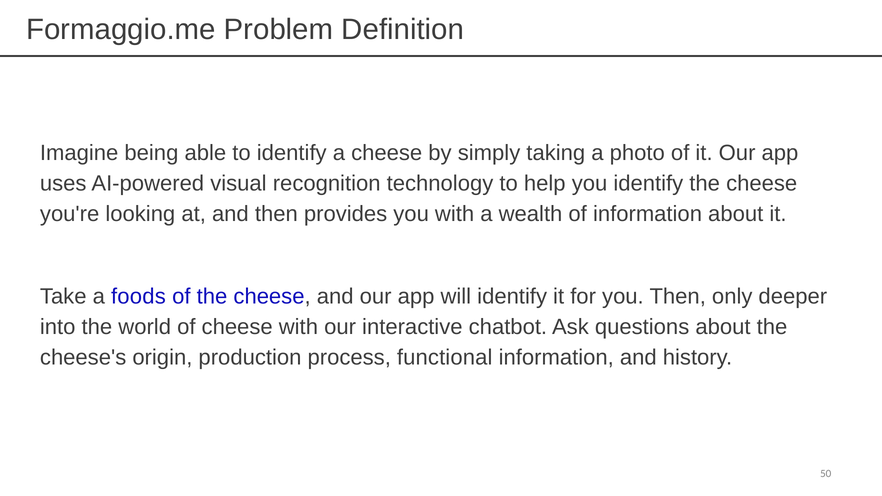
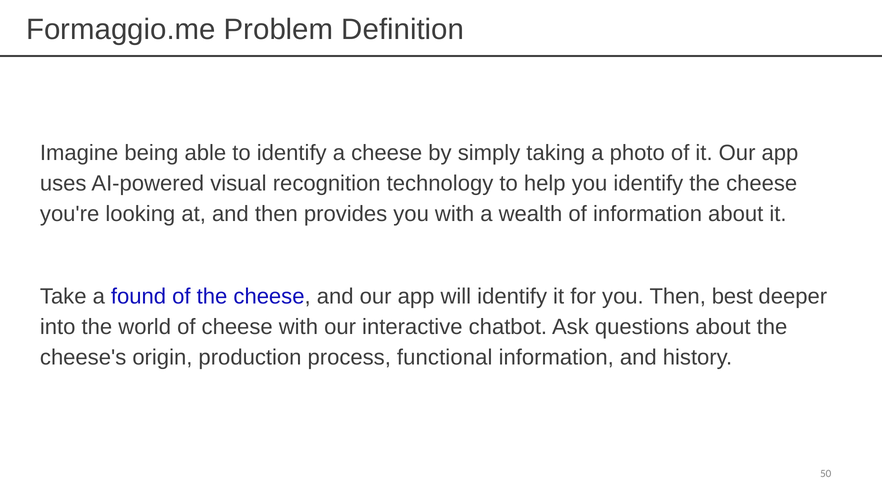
foods: foods -> found
only: only -> best
